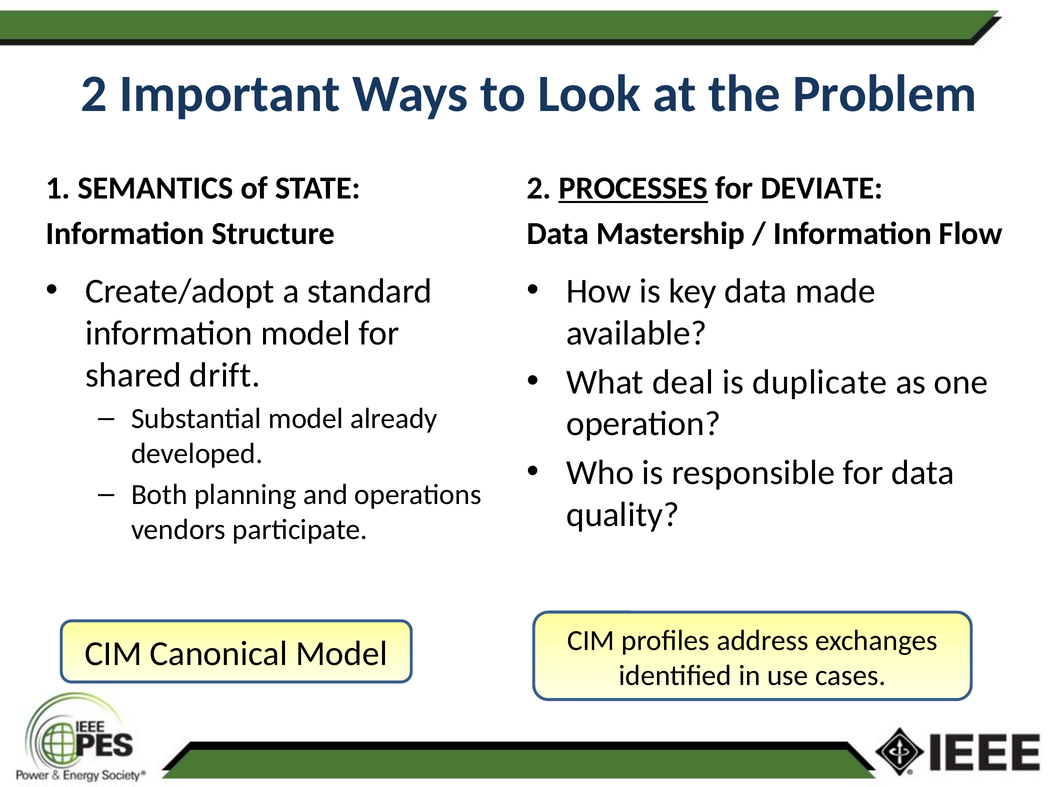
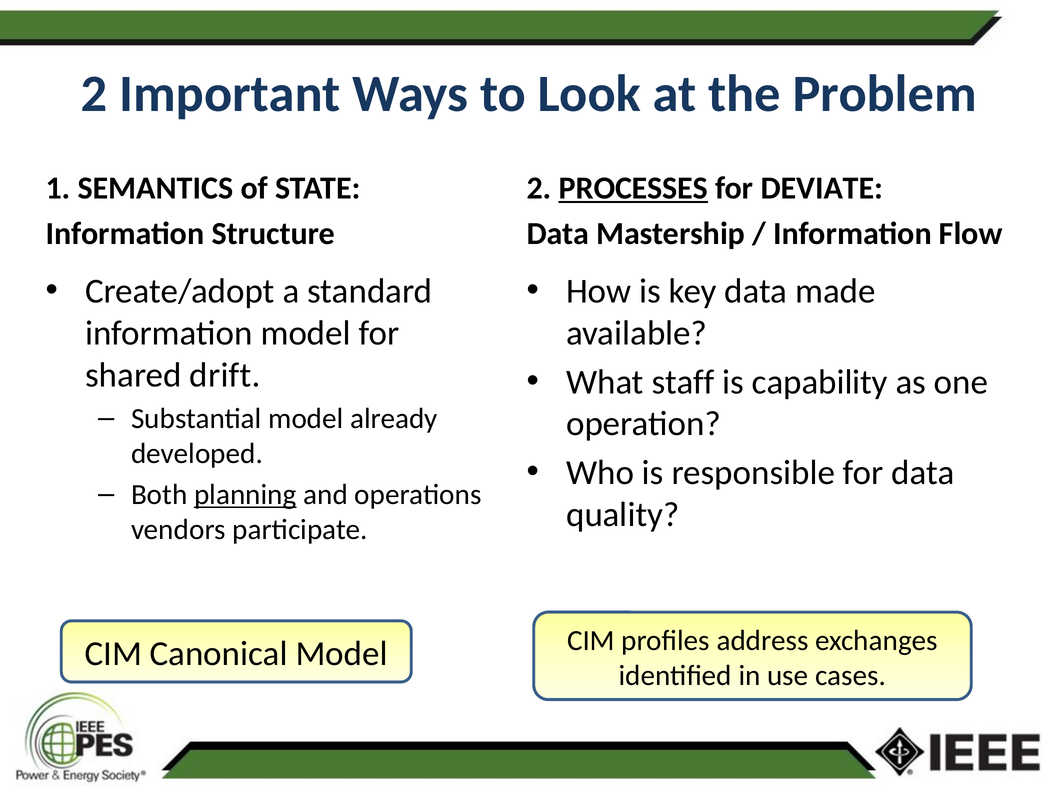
deal: deal -> staff
duplicate: duplicate -> capability
planning underline: none -> present
